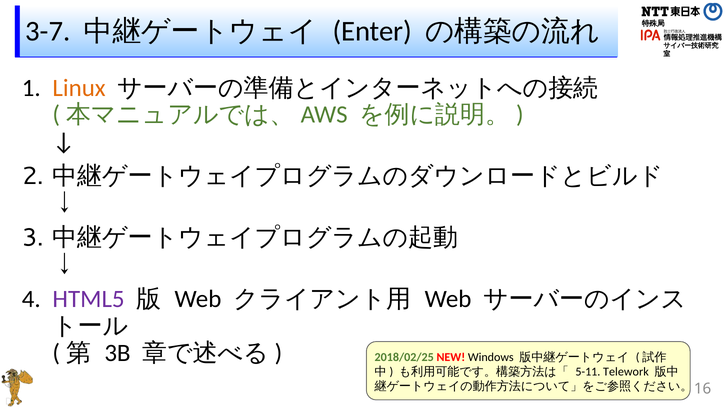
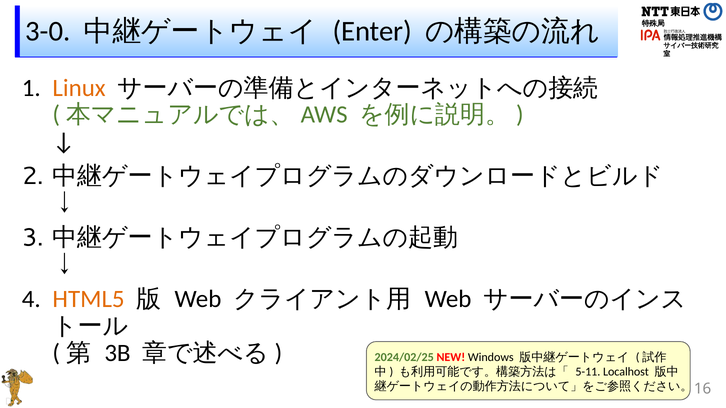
3-7: 3-7 -> 3-0
HTML5 colour: purple -> orange
2018/02/25: 2018/02/25 -> 2024/02/25
Telework: Telework -> Localhost
